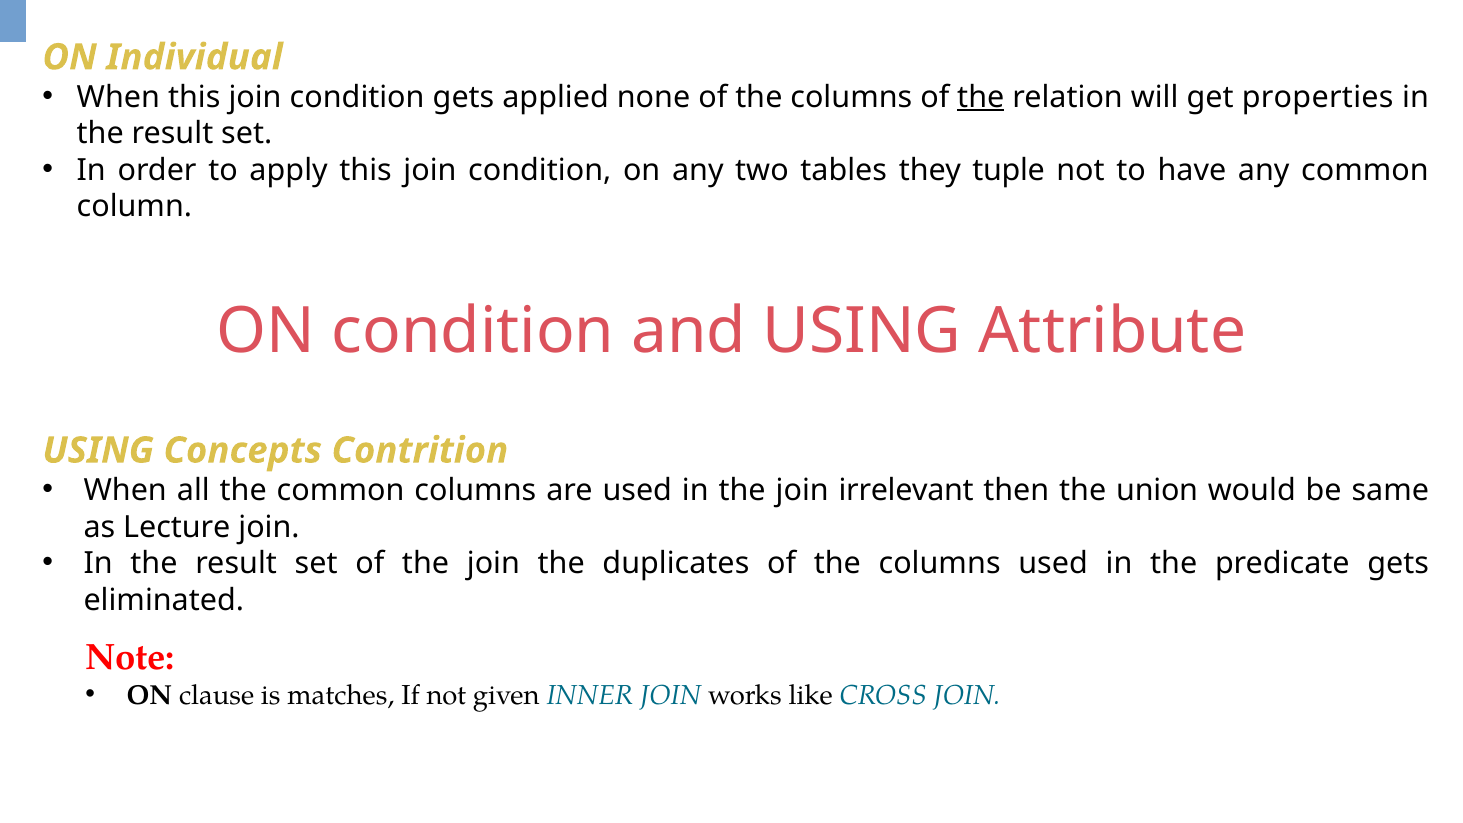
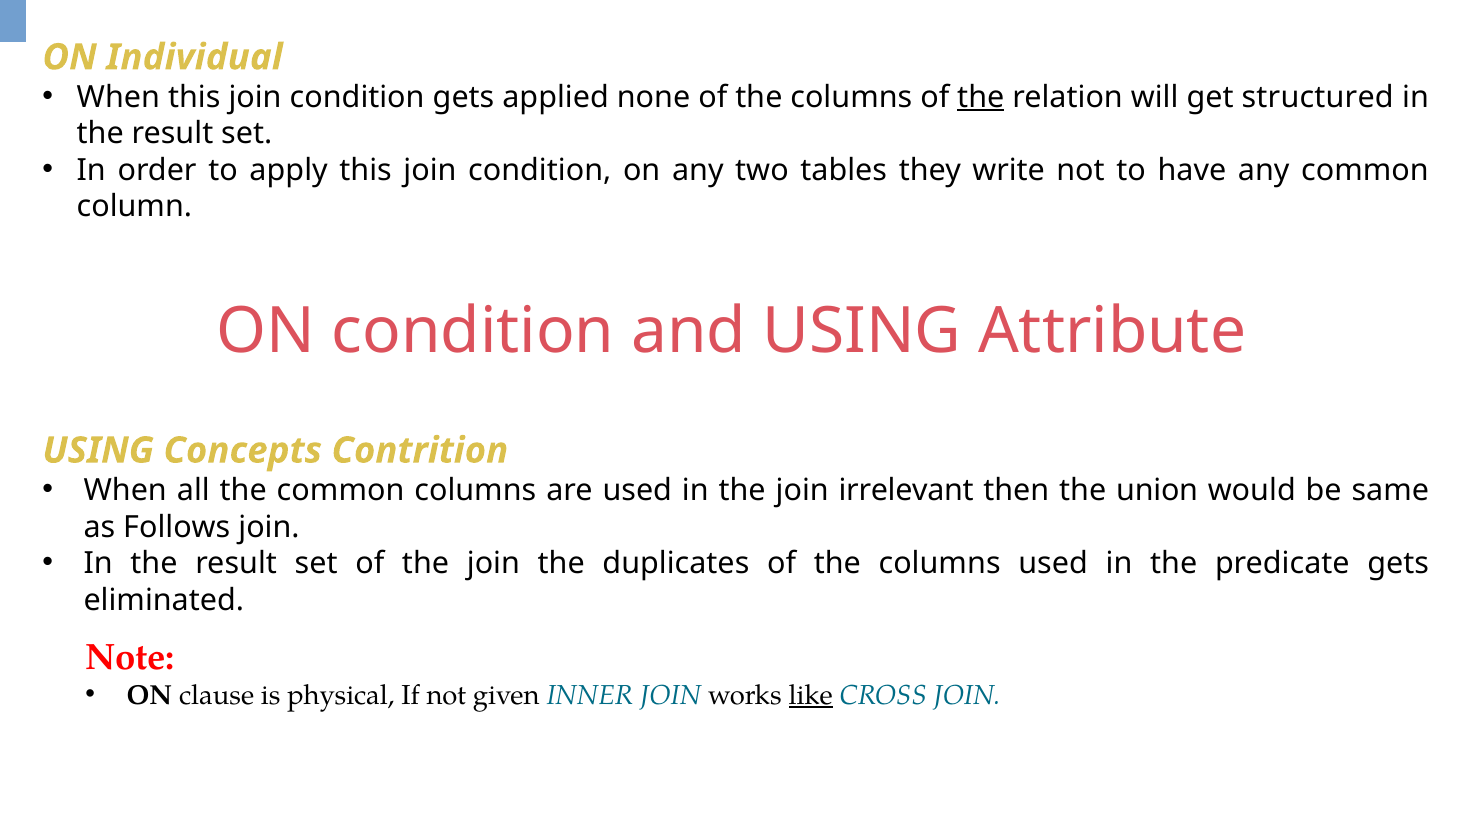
properties: properties -> structured
tuple: tuple -> write
Lecture: Lecture -> Follows
matches: matches -> physical
like underline: none -> present
